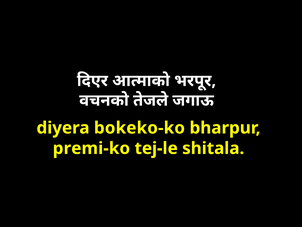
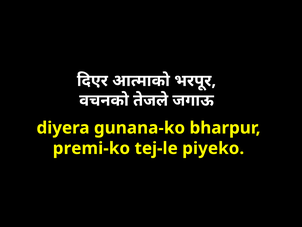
bokeko-ko: bokeko-ko -> gunana-ko
shitala: shitala -> piyeko
